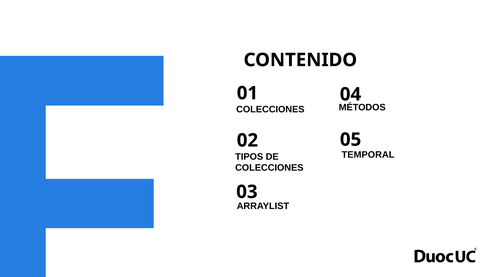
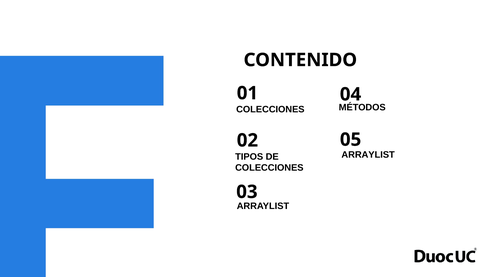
TEMPORAL at (368, 155): TEMPORAL -> ARRAYLIST
